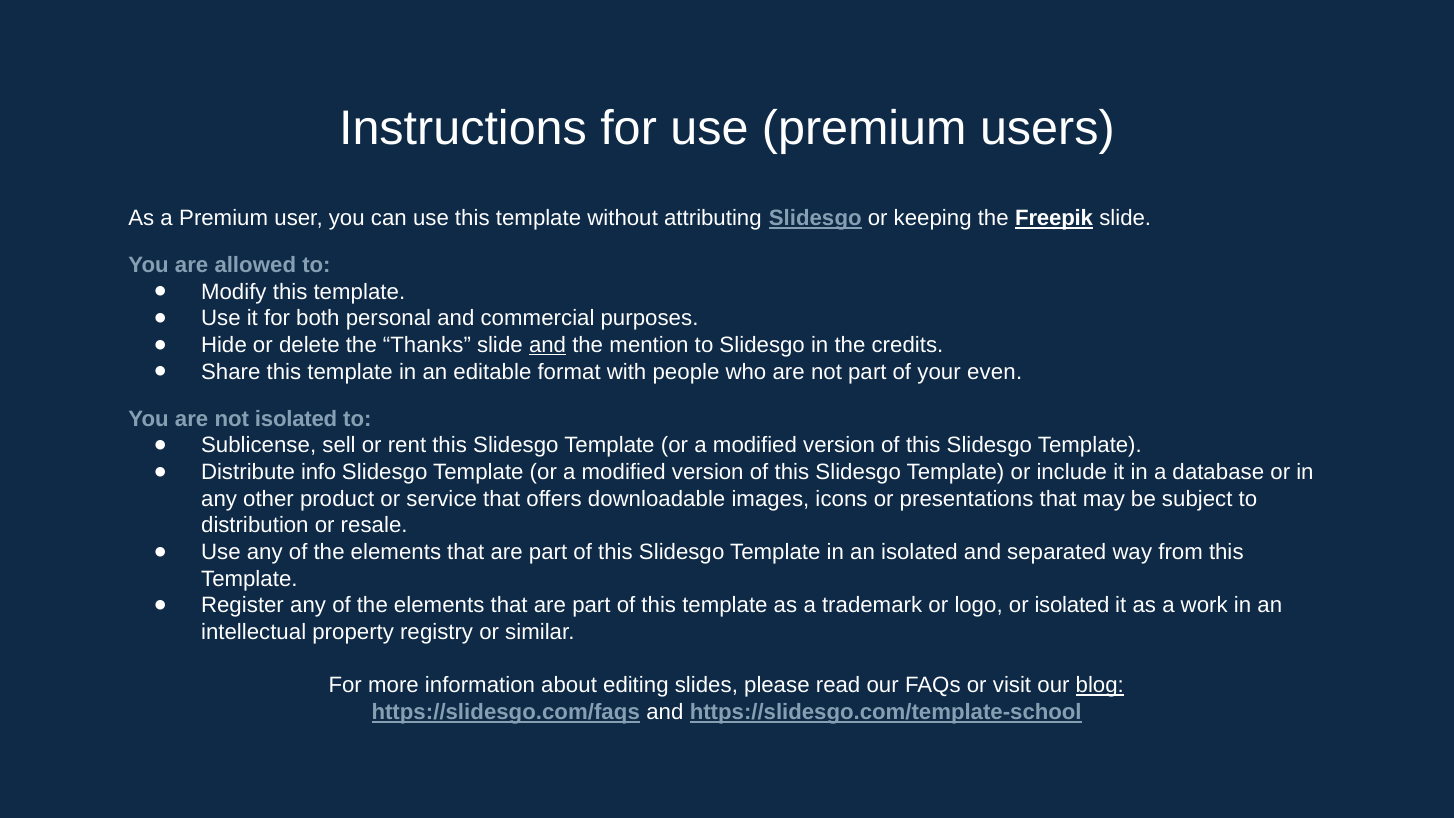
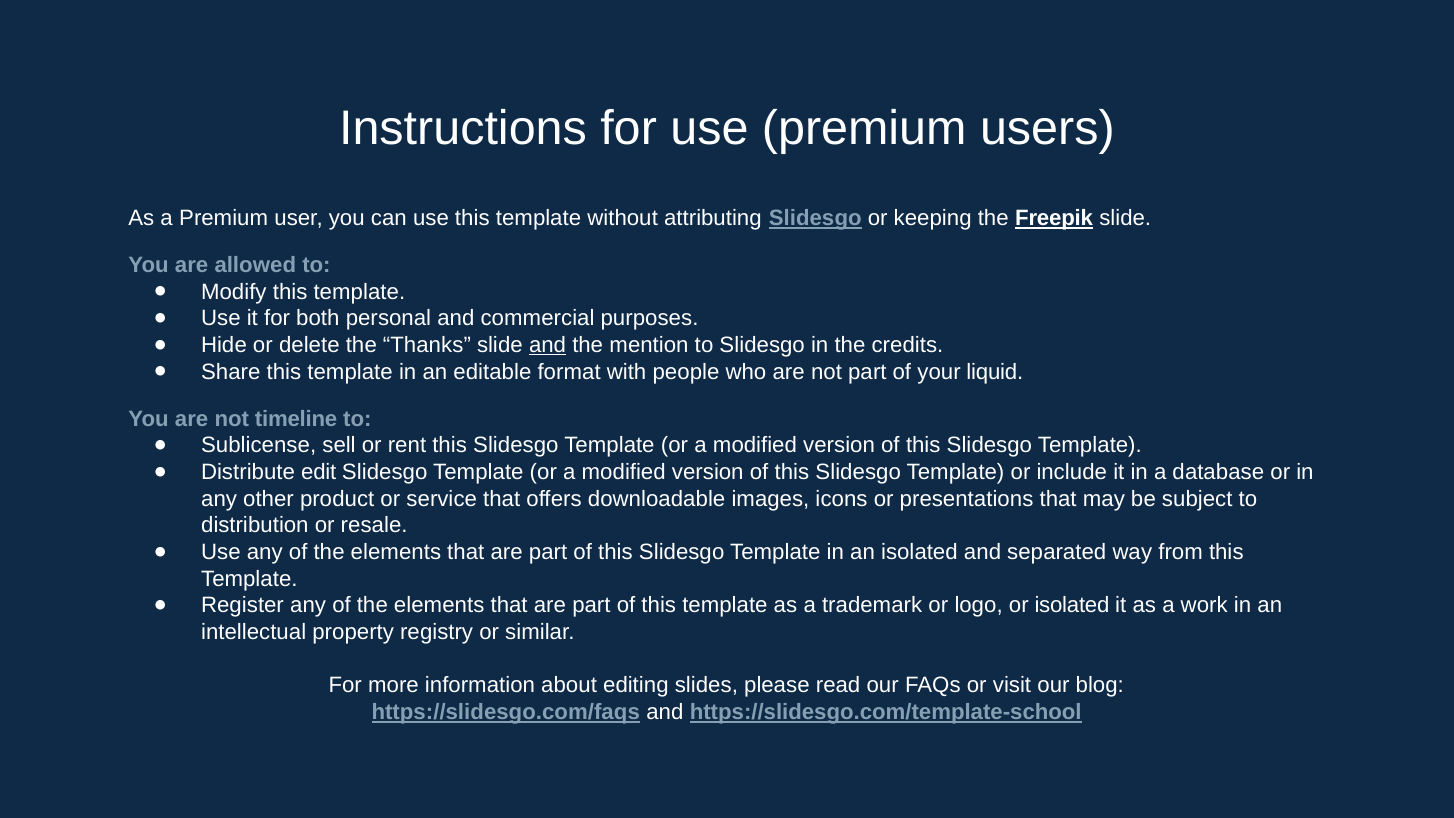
even: even -> liquid
not isolated: isolated -> timeline
info: info -> edit
blog underline: present -> none
